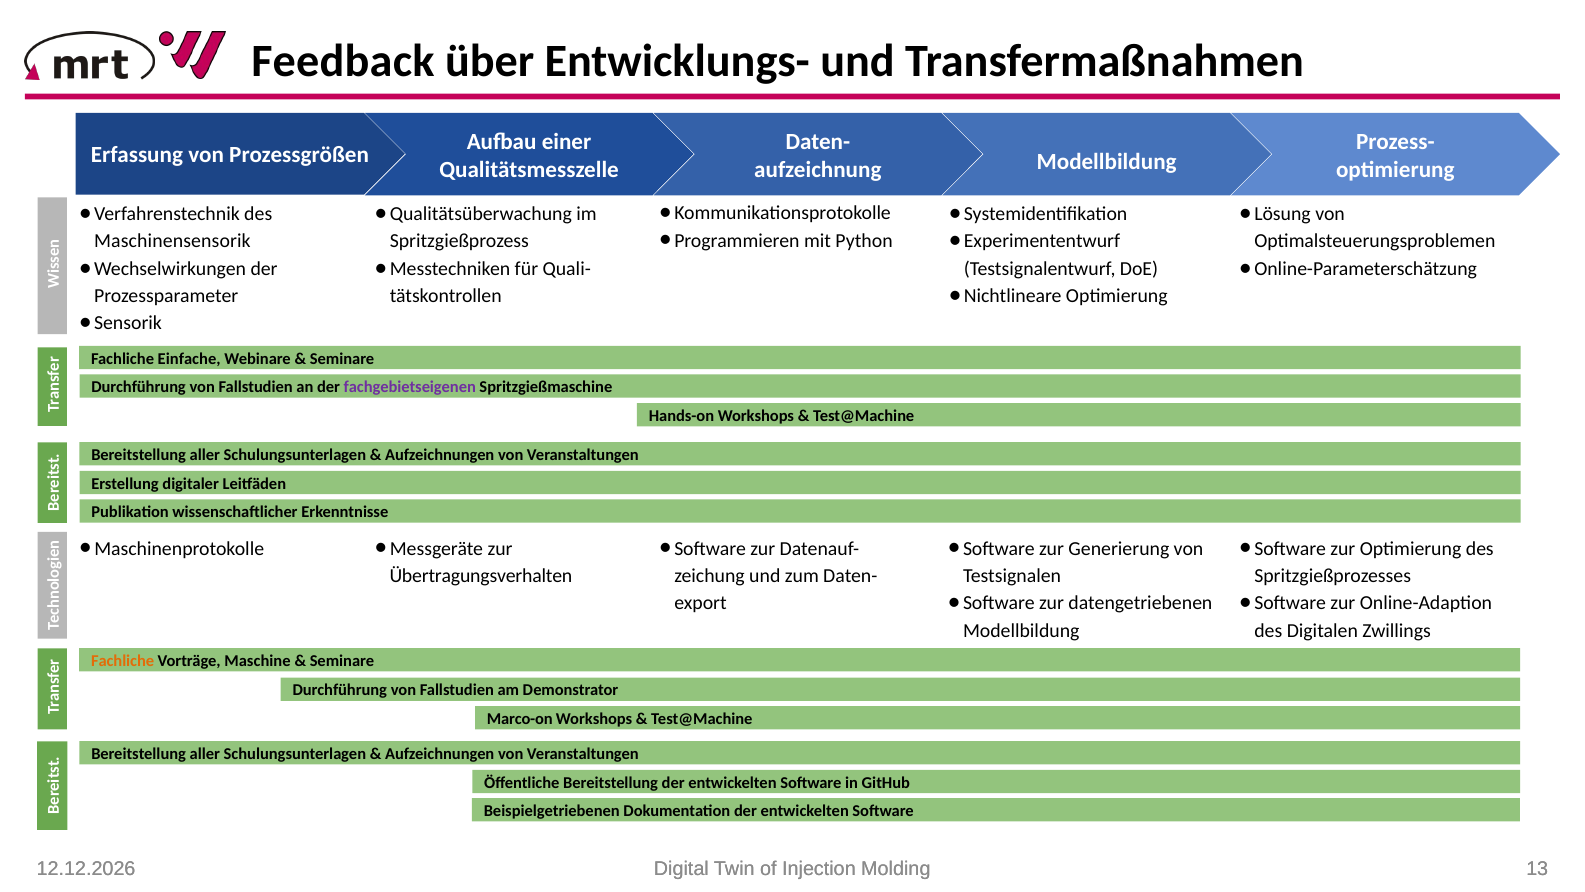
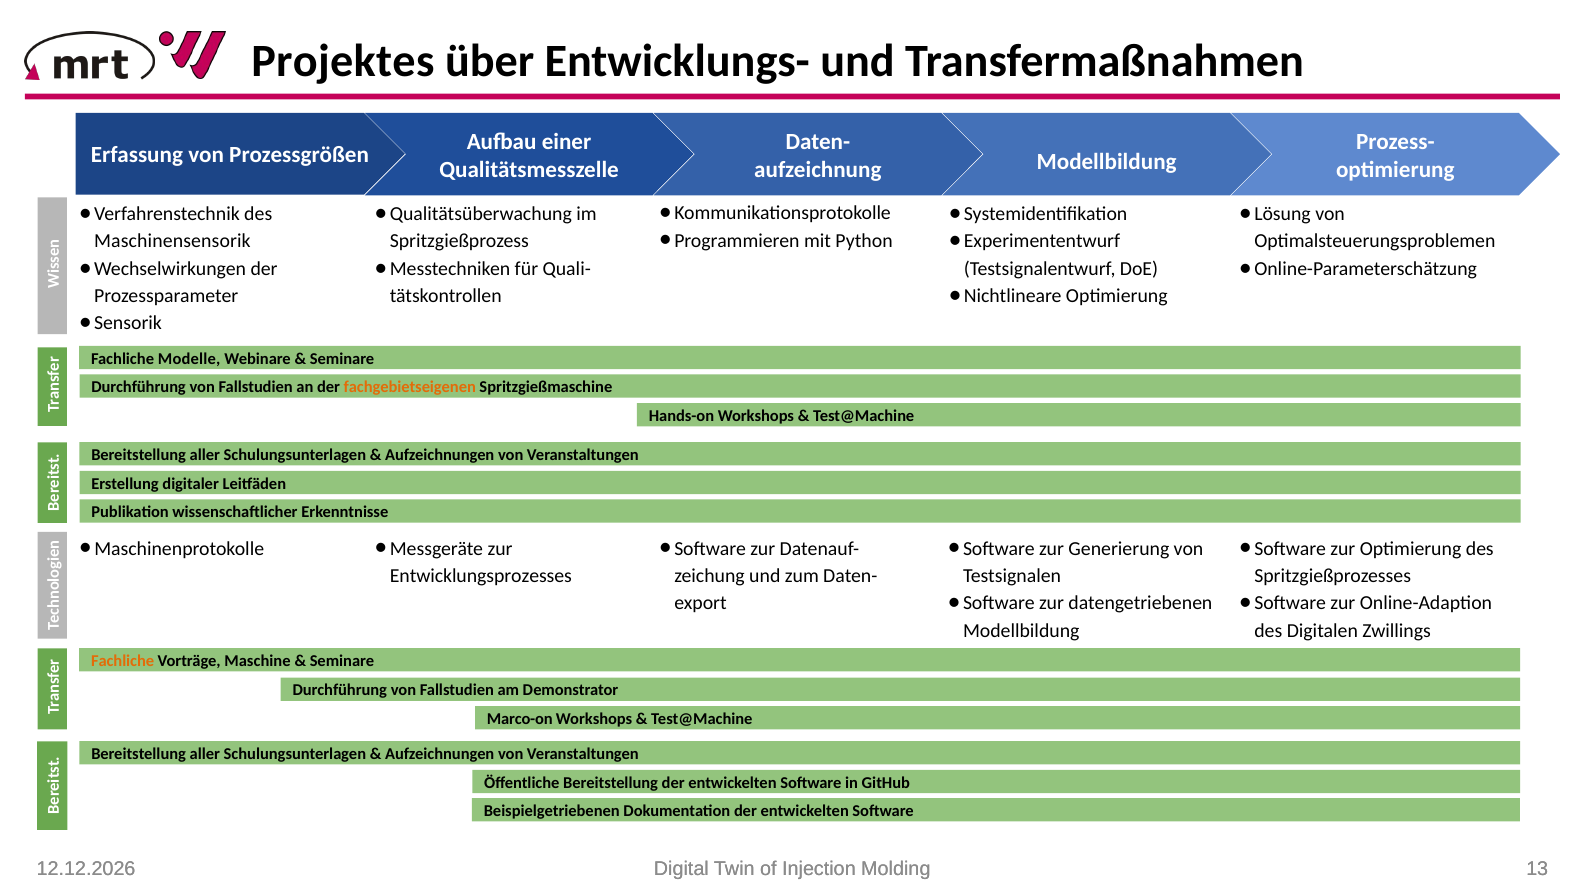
Feedback: Feedback -> Projektes
Einfache: Einfache -> Modelle
fachgebietseigenen colour: purple -> orange
Übertragungsverhalten: Übertragungsverhalten -> Entwicklungsprozesses
